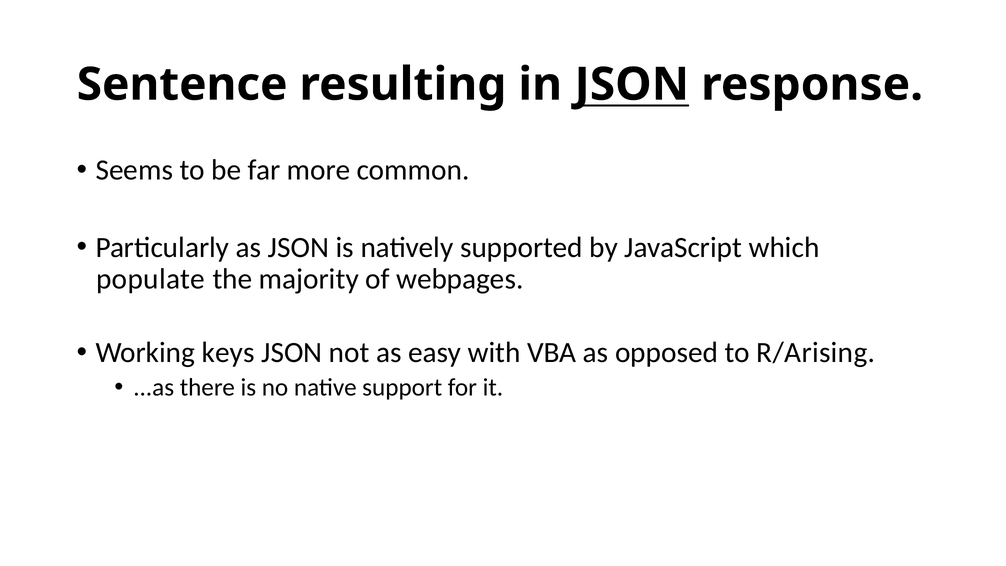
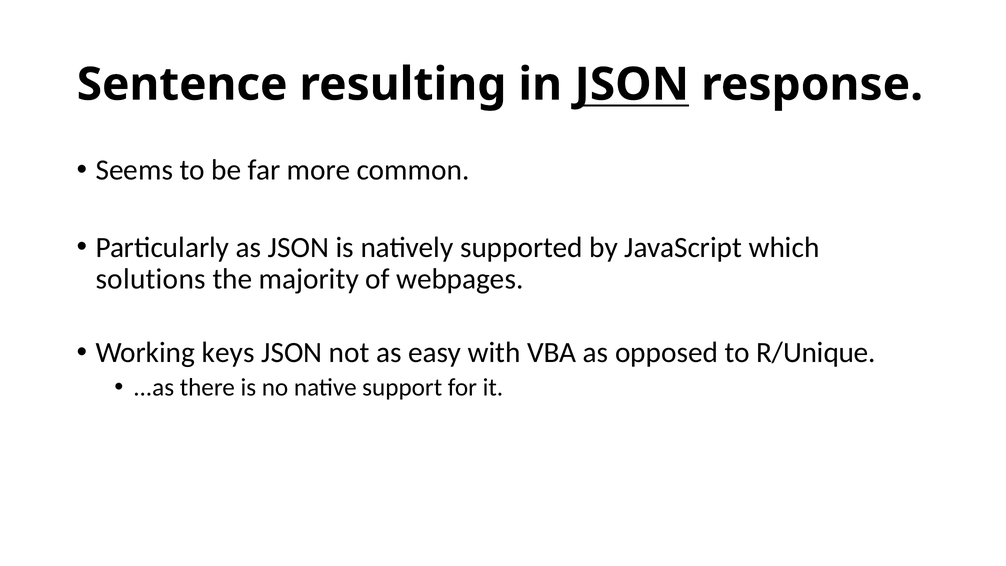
populate: populate -> solutions
R/Arising: R/Arising -> R/Unique
